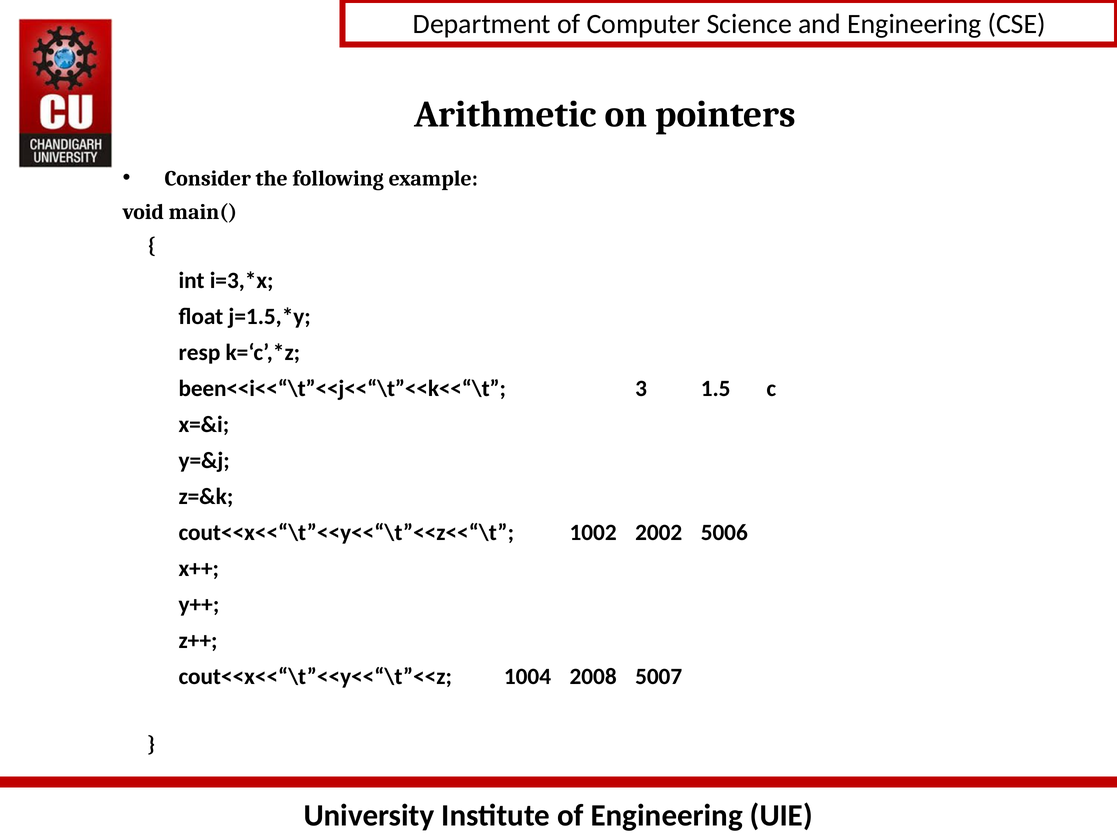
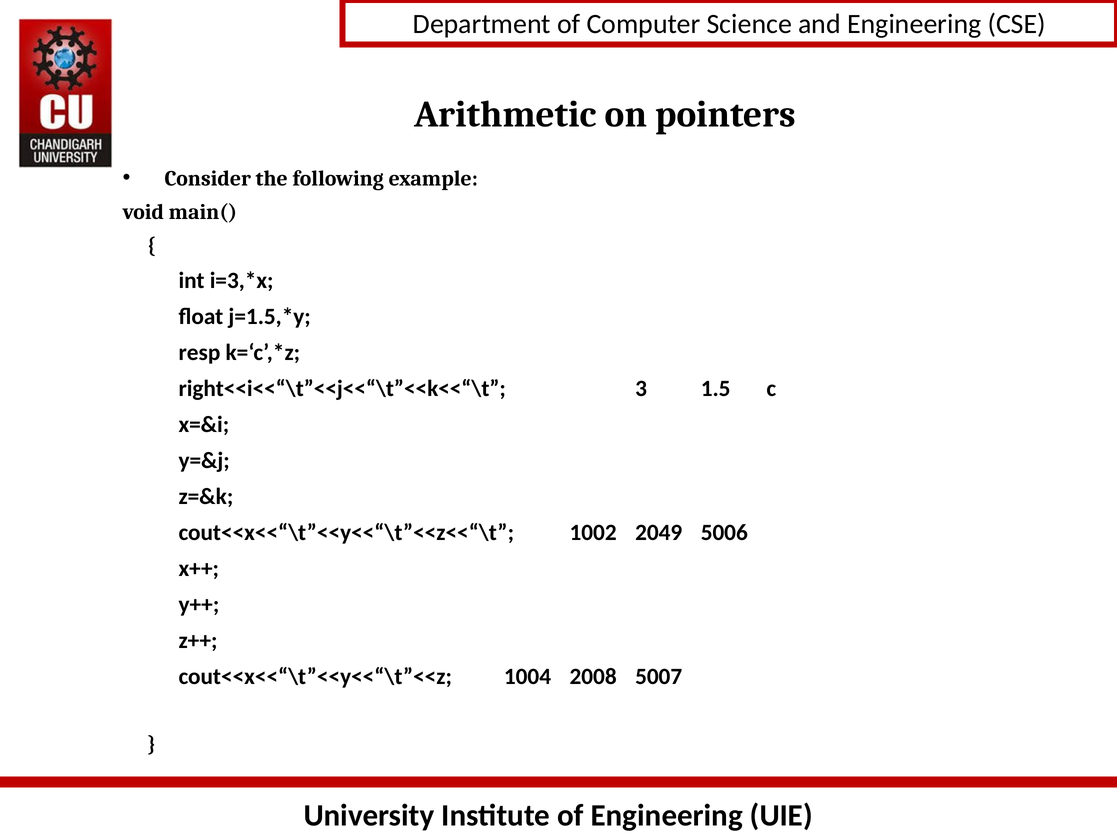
been<<i<<“\t”<<j<<“\t”<<k<<“\t: been<<i<<“\t”<<j<<“\t”<<k<<“\t -> right<<i<<“\t”<<j<<“\t”<<k<<“\t
2002: 2002 -> 2049
